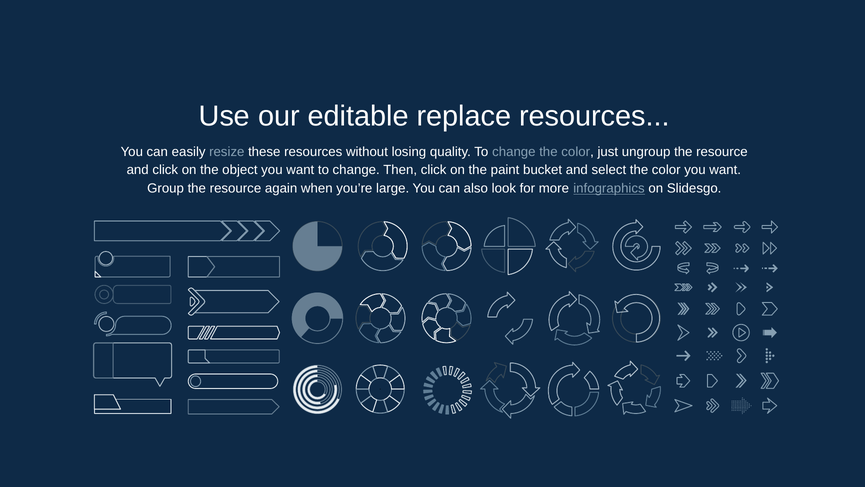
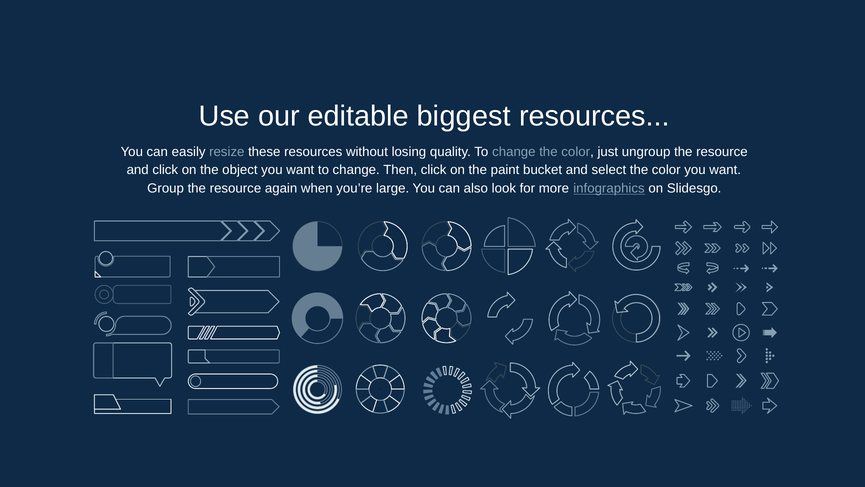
replace: replace -> biggest
